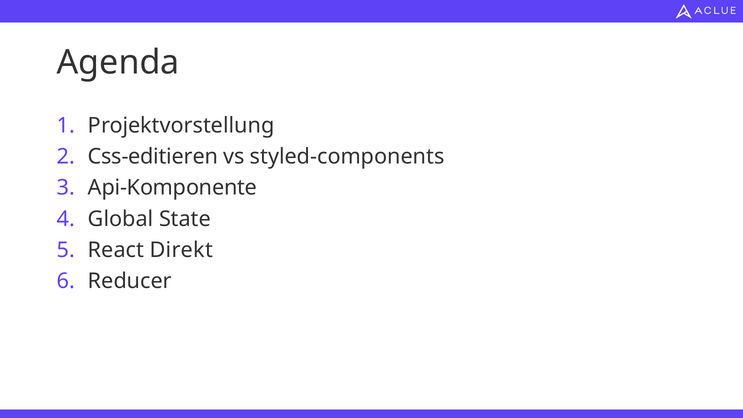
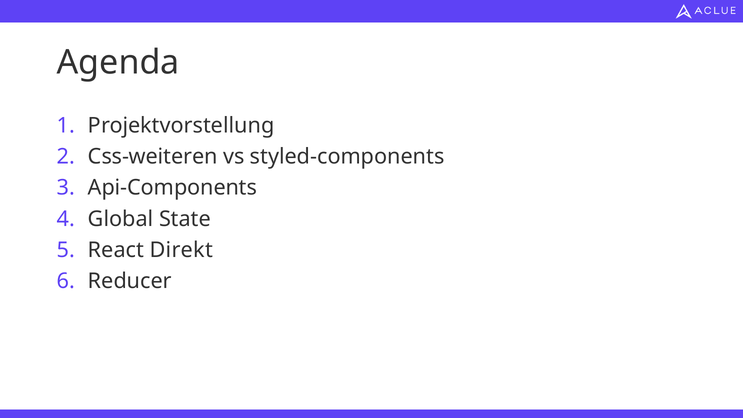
Css-editieren: Css-editieren -> Css-weiteren
Api-Komponente: Api-Komponente -> Api-Components
